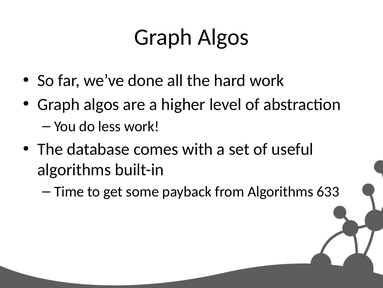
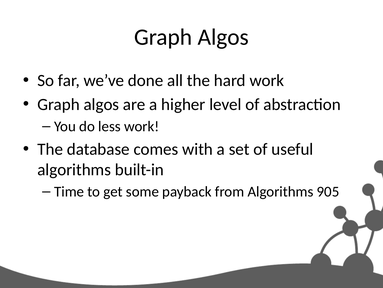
633: 633 -> 905
